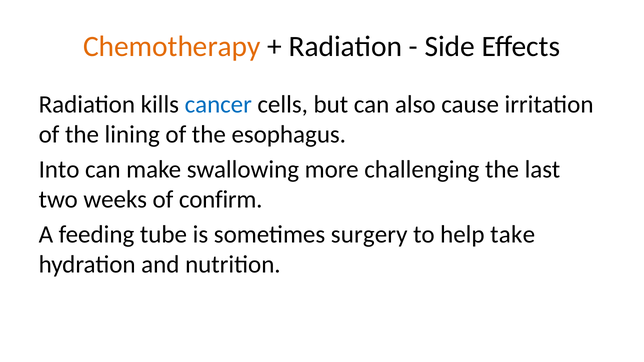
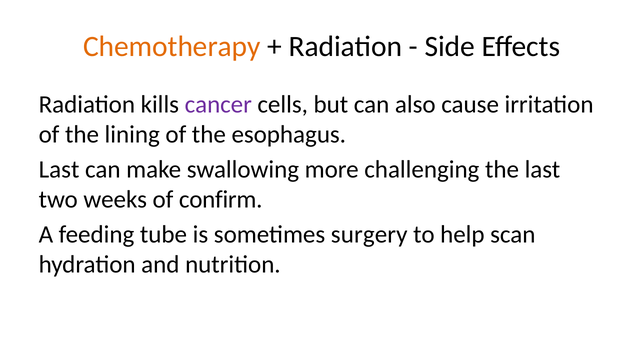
cancer colour: blue -> purple
Into at (59, 170): Into -> Last
take: take -> scan
